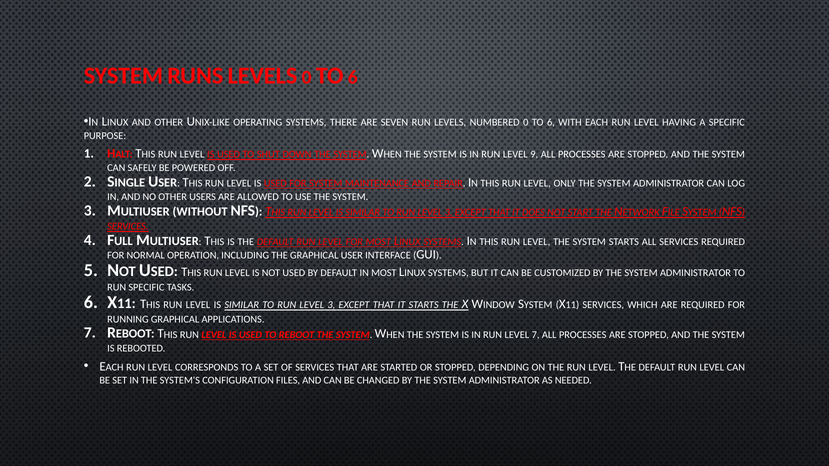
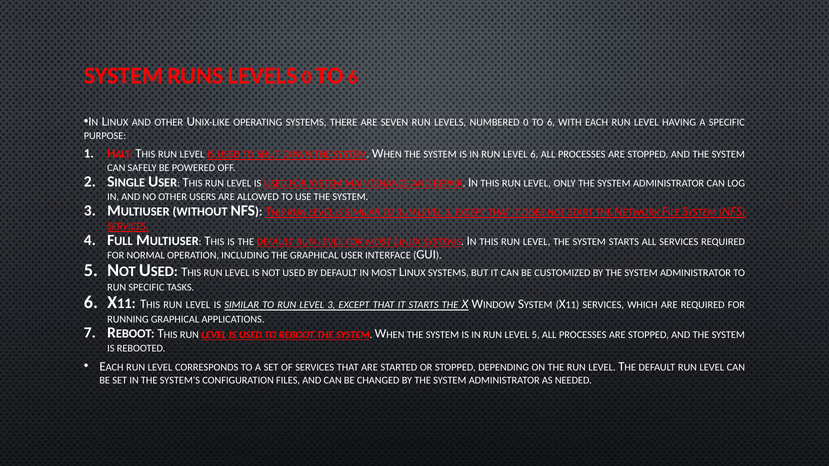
LEVEL 9: 9 -> 6
LEVEL 7: 7 -> 5
